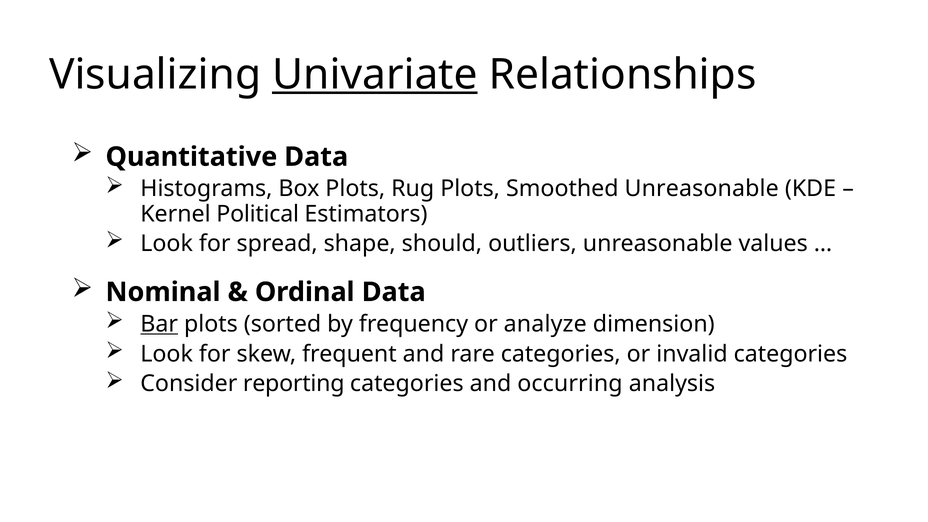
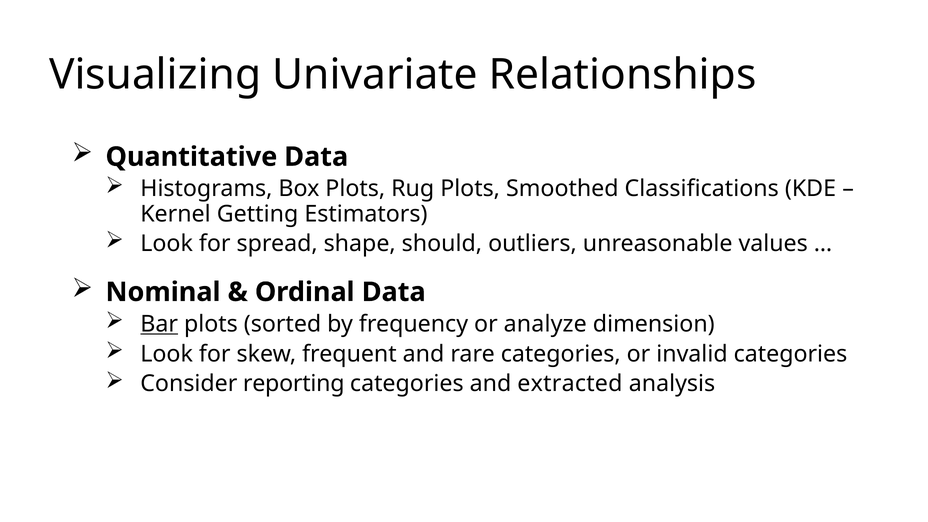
Univariate underline: present -> none
Smoothed Unreasonable: Unreasonable -> Classifications
Political: Political -> Getting
occurring: occurring -> extracted
